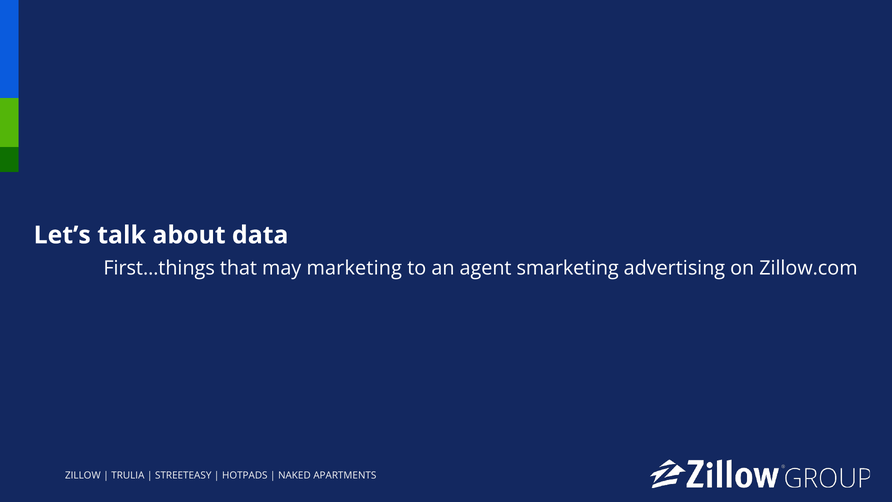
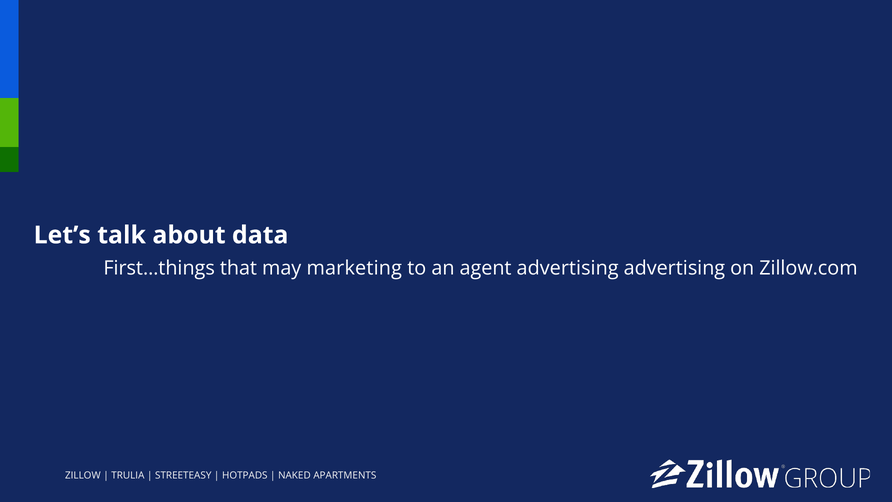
agent smarketing: smarketing -> advertising
